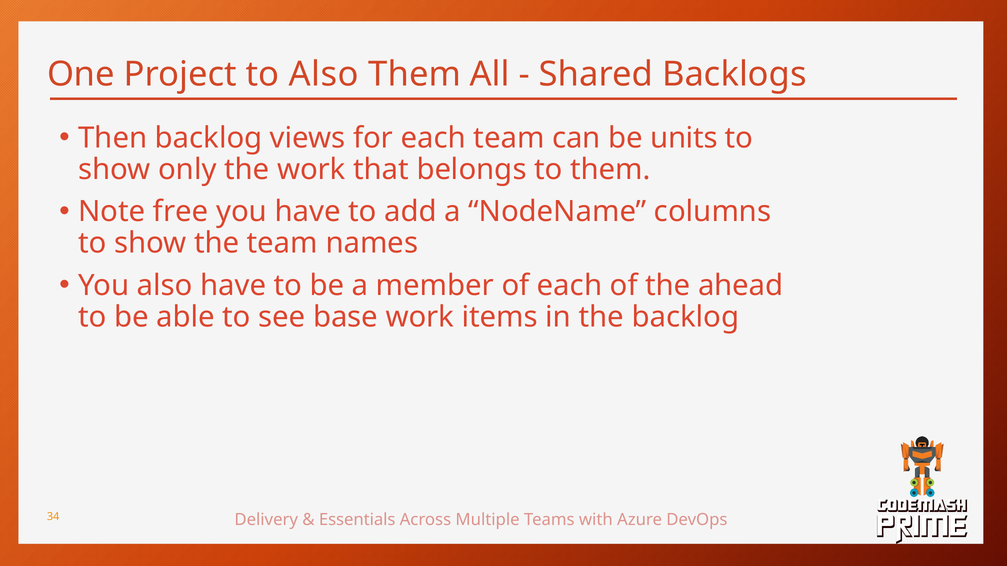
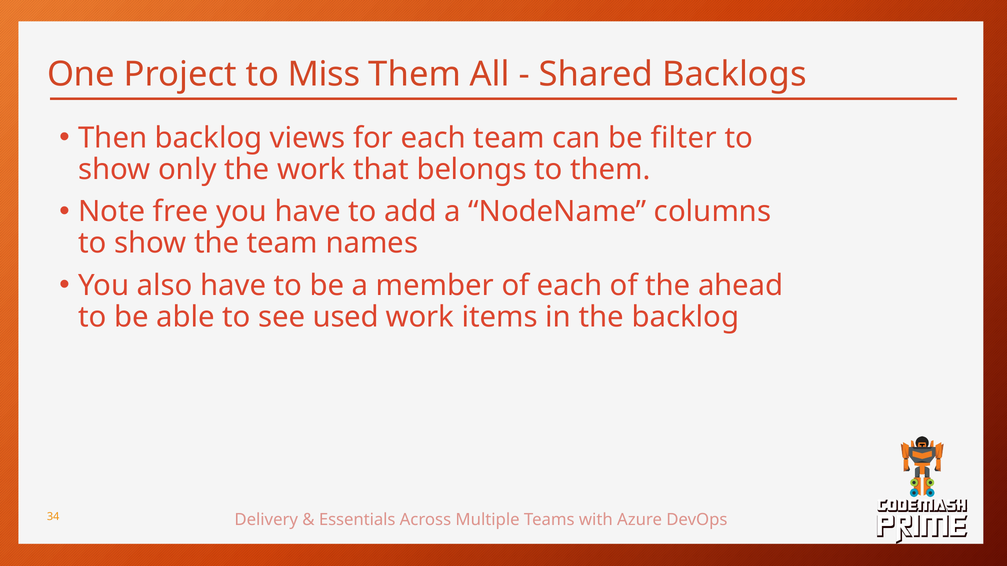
to Also: Also -> Miss
units: units -> filter
base: base -> used
